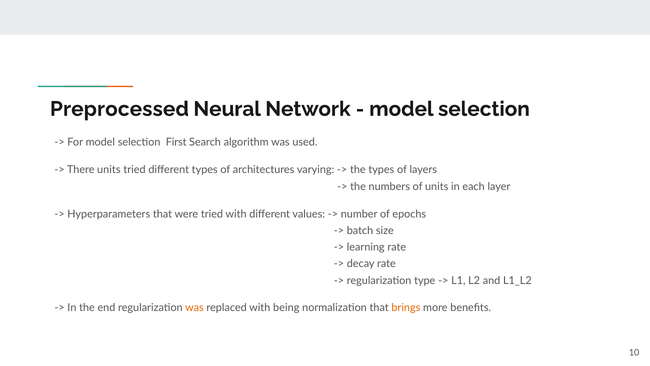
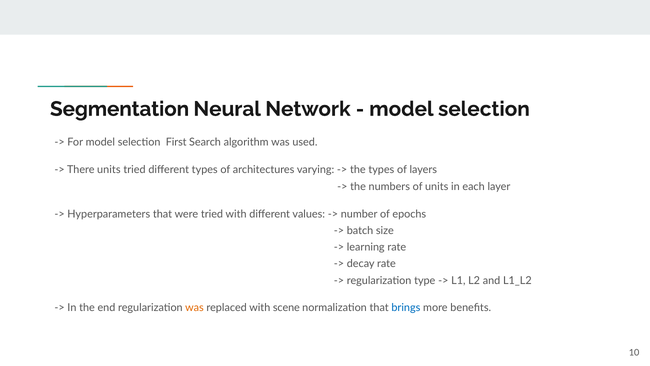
Preprocessed: Preprocessed -> Segmentation
being: being -> scene
brings colour: orange -> blue
